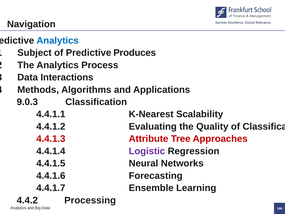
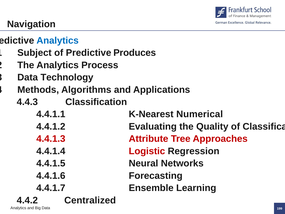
Interactions: Interactions -> Technology
9.0.3: 9.0.3 -> 4.4.3
Scalability: Scalability -> Numerical
Logistic colour: purple -> red
Processing: Processing -> Centralized
